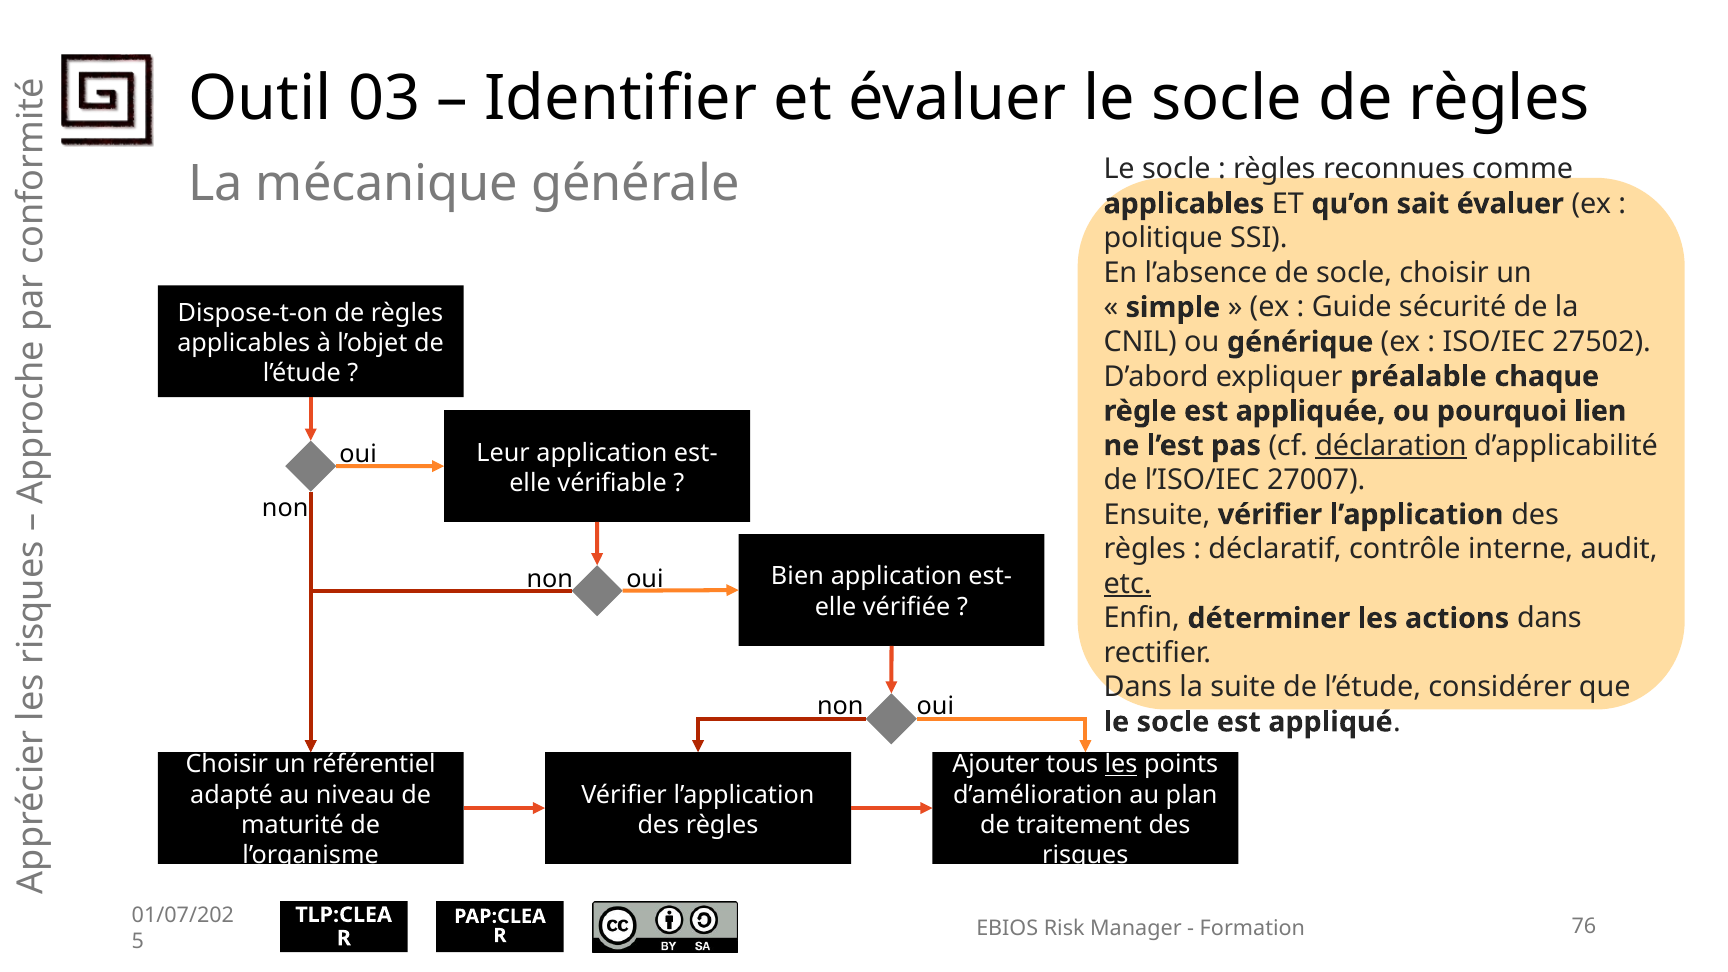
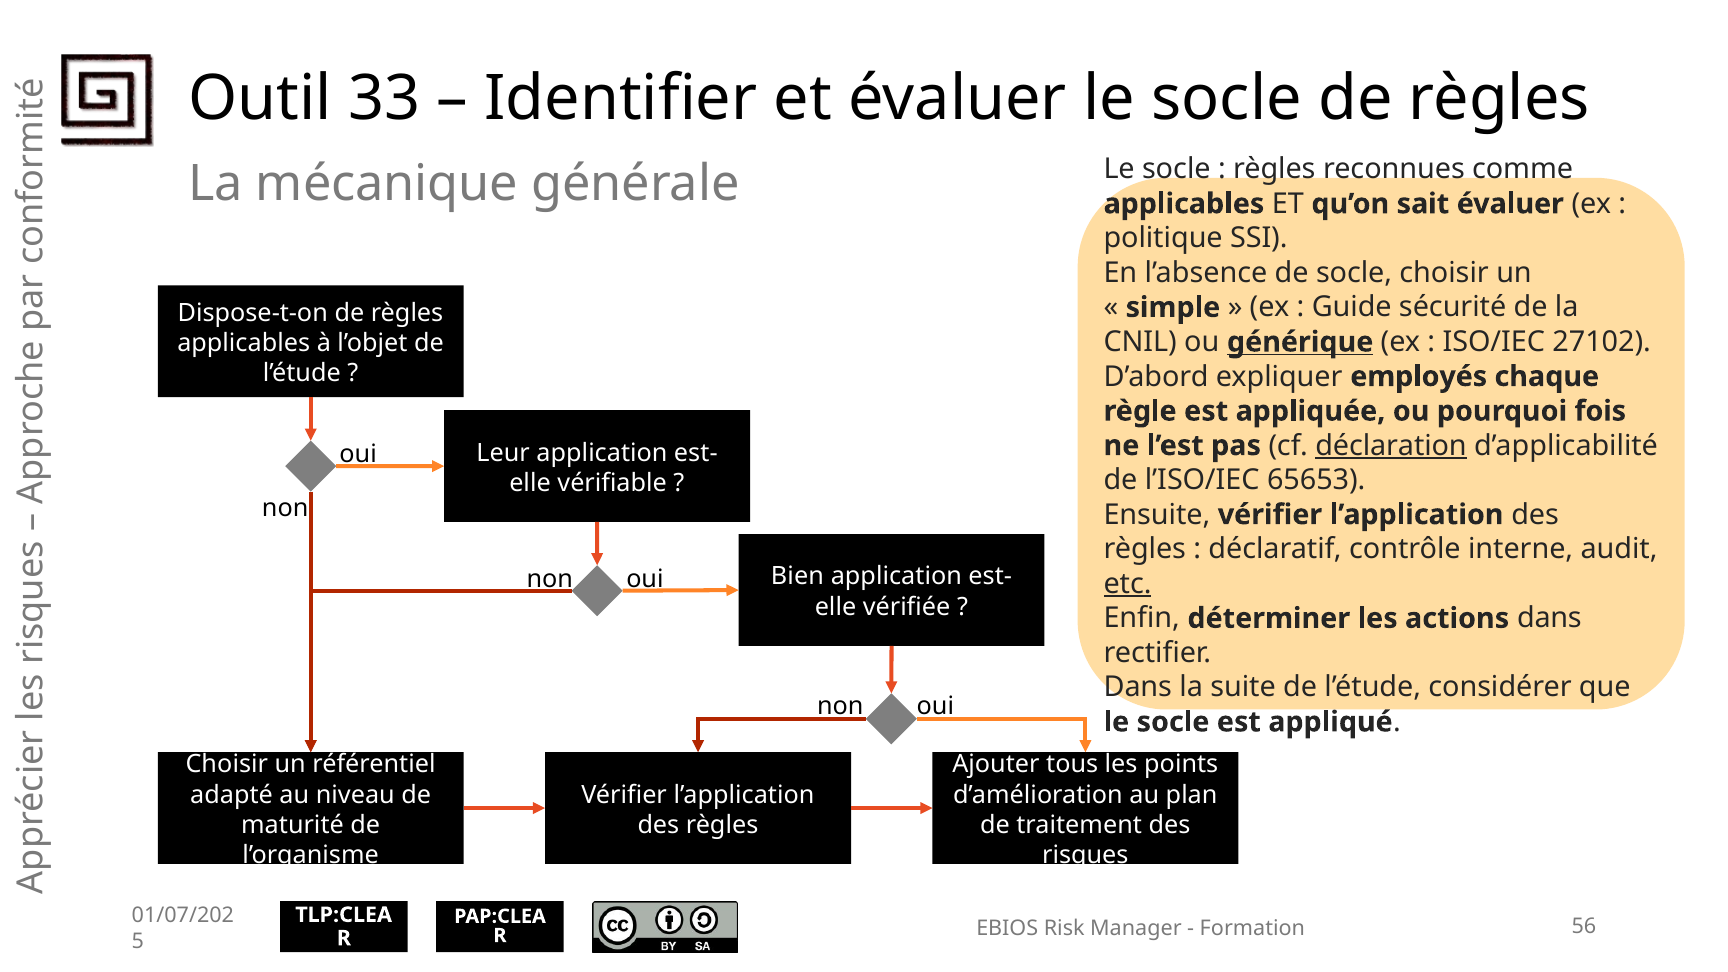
03: 03 -> 33
générique underline: none -> present
27502: 27502 -> 27102
préalable: préalable -> employés
lien: lien -> fois
27007: 27007 -> 65653
les at (1121, 764) underline: present -> none
76: 76 -> 56
